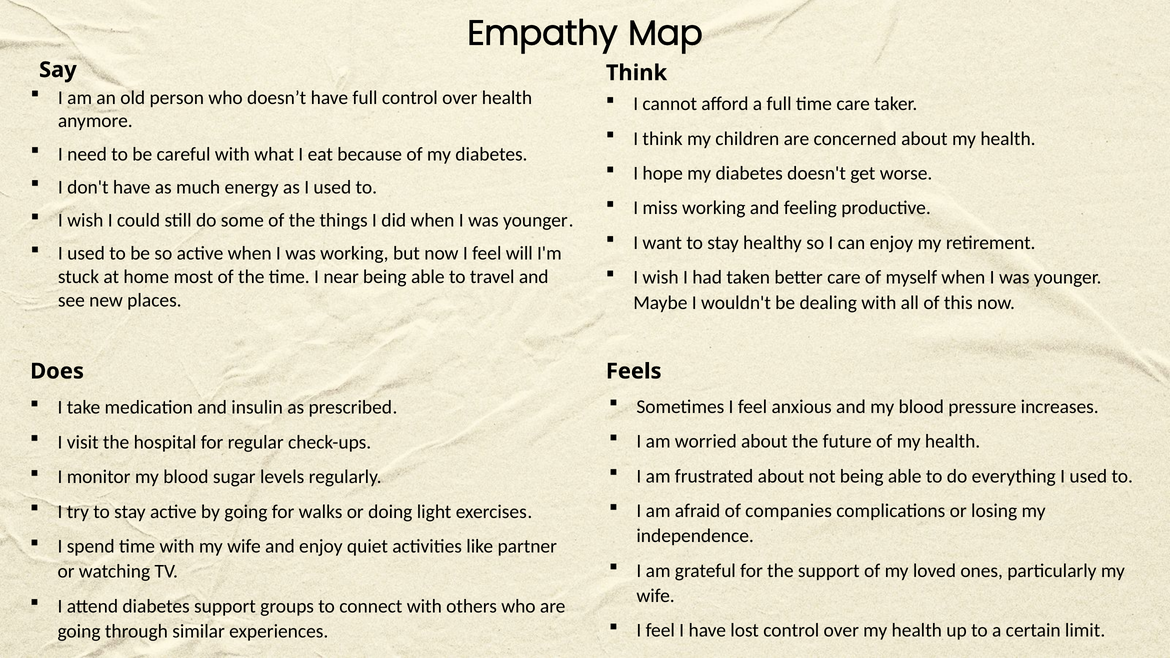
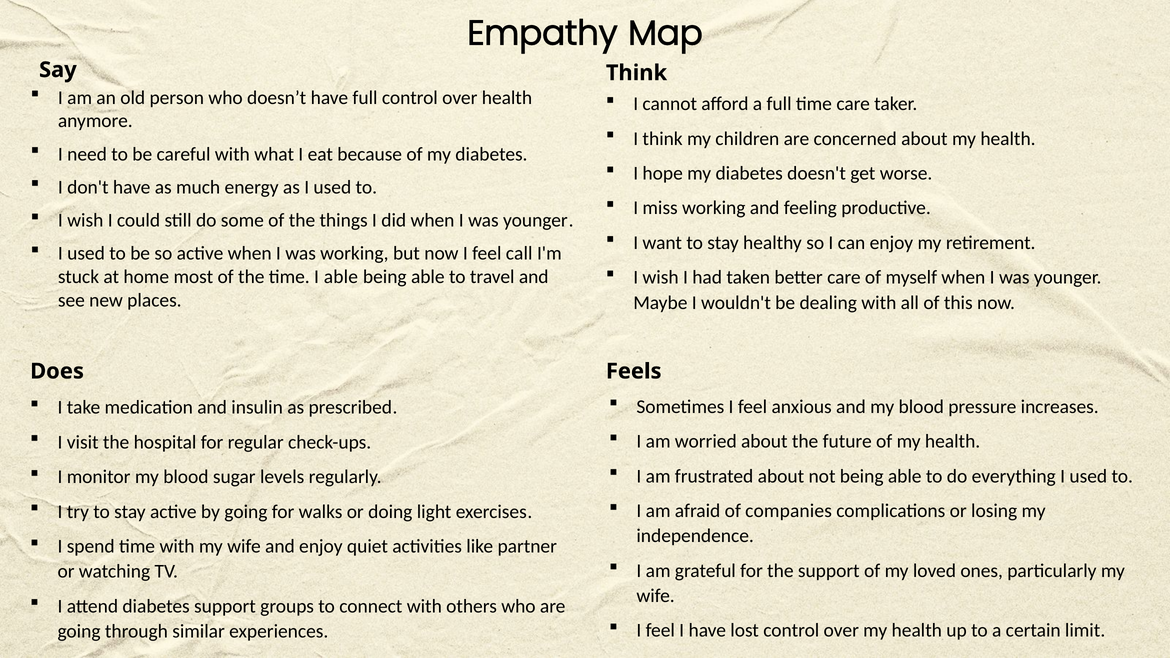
will: will -> call
I near: near -> able
